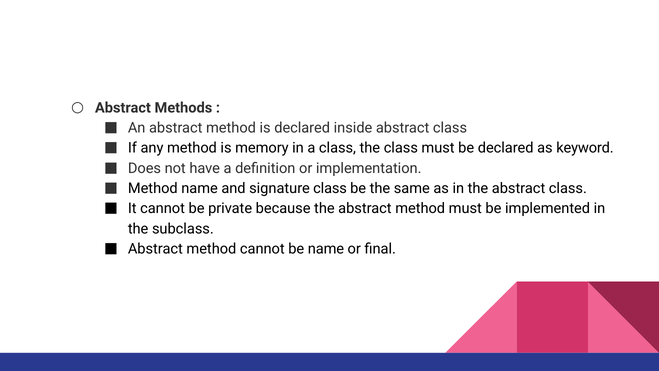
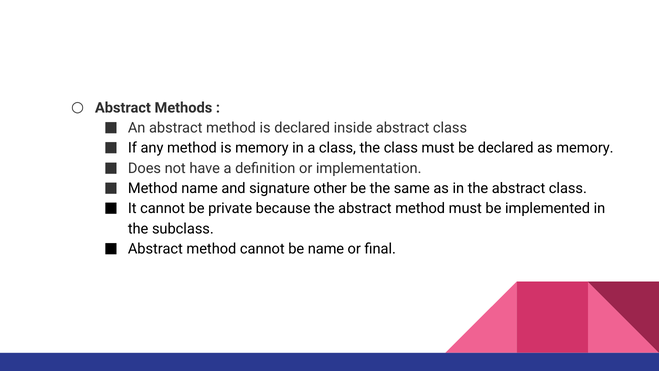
as keyword: keyword -> memory
signature class: class -> other
